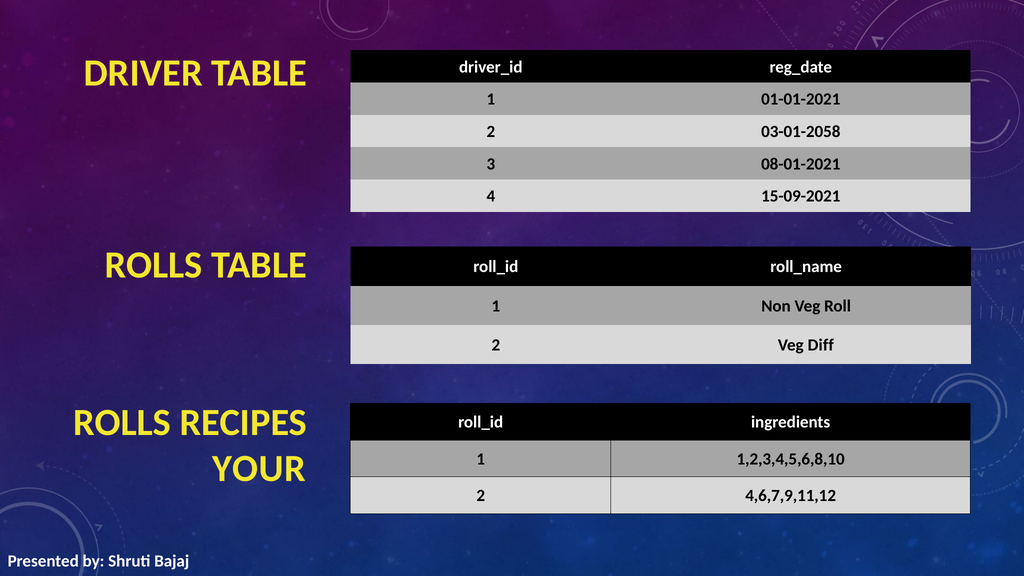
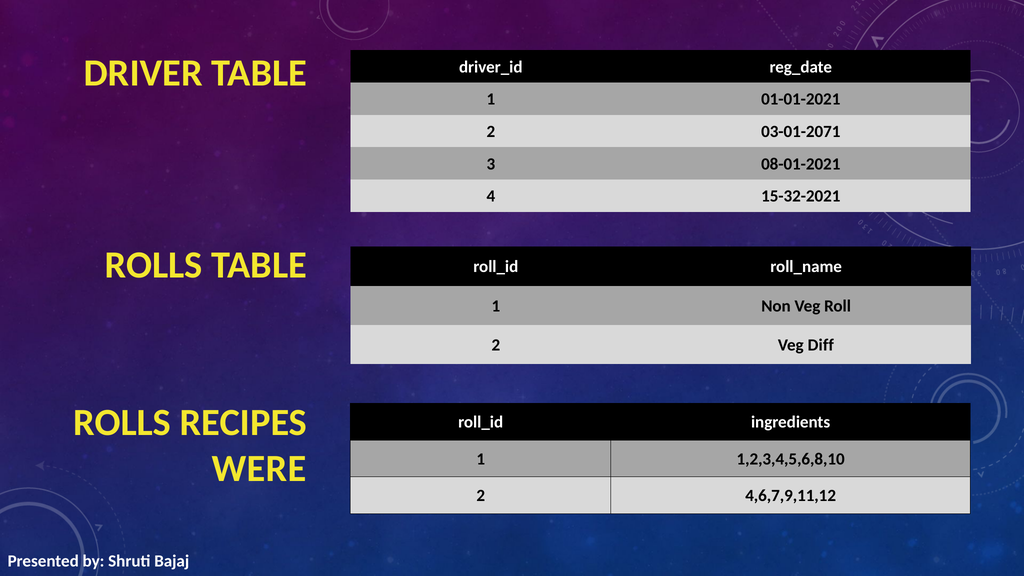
03-01-2058: 03-01-2058 -> 03-01-2071
15-09-2021: 15-09-2021 -> 15-32-2021
YOUR: YOUR -> WERE
